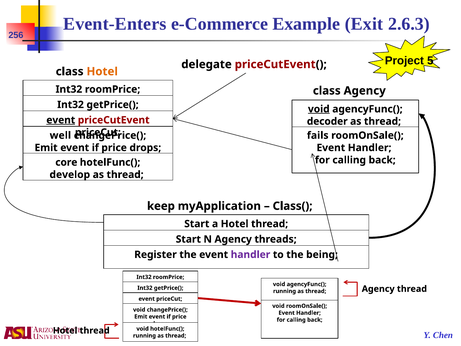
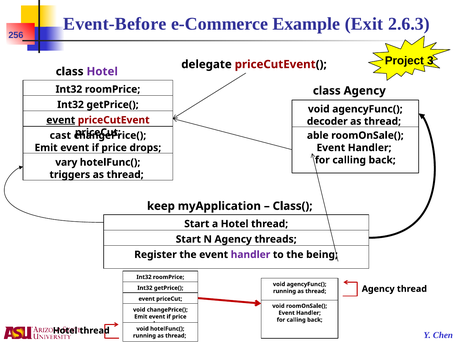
Event-Enters: Event-Enters -> Event-Before
5: 5 -> 3
Hotel at (102, 71) colour: orange -> purple
void at (319, 109) underline: present -> none
well: well -> cast
fails: fails -> able
core: core -> vary
develop: develop -> triggers
